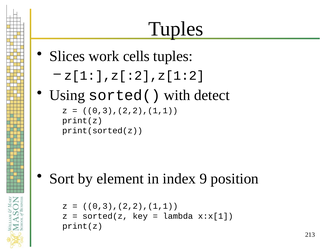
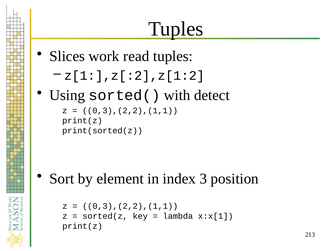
cells: cells -> read
9: 9 -> 3
